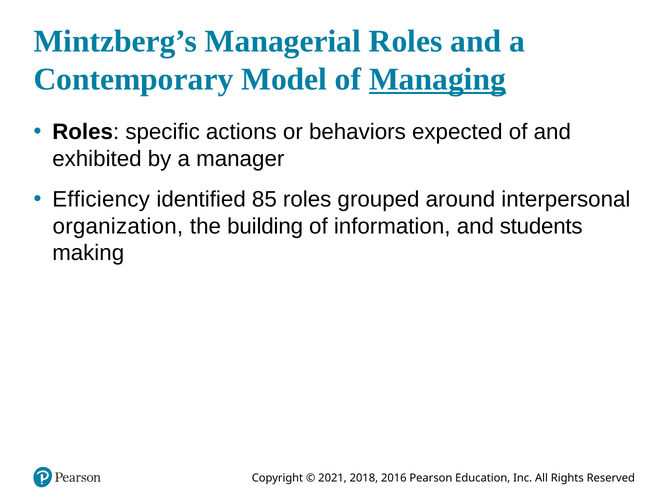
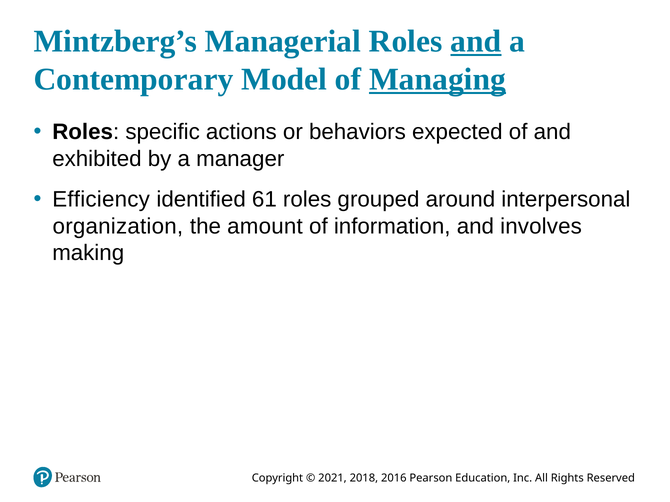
and at (476, 41) underline: none -> present
85: 85 -> 61
building: building -> amount
students: students -> involves
